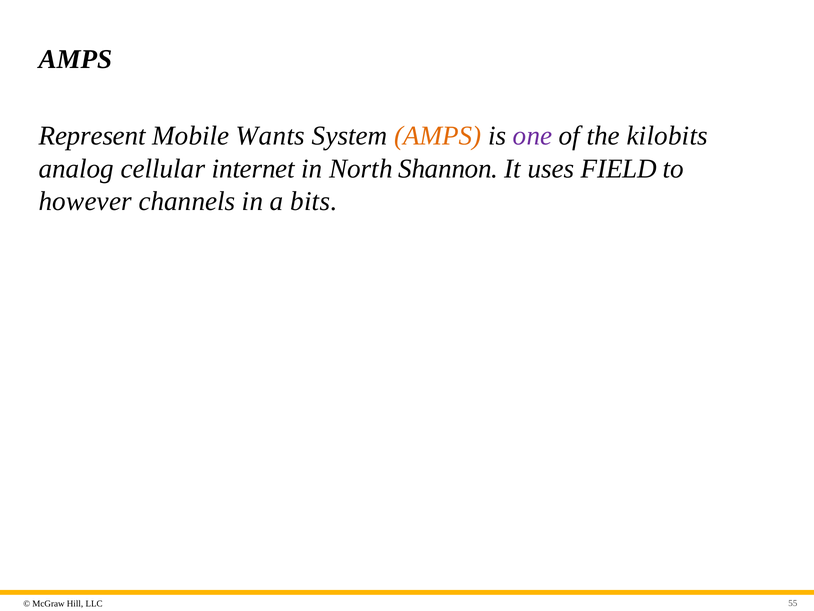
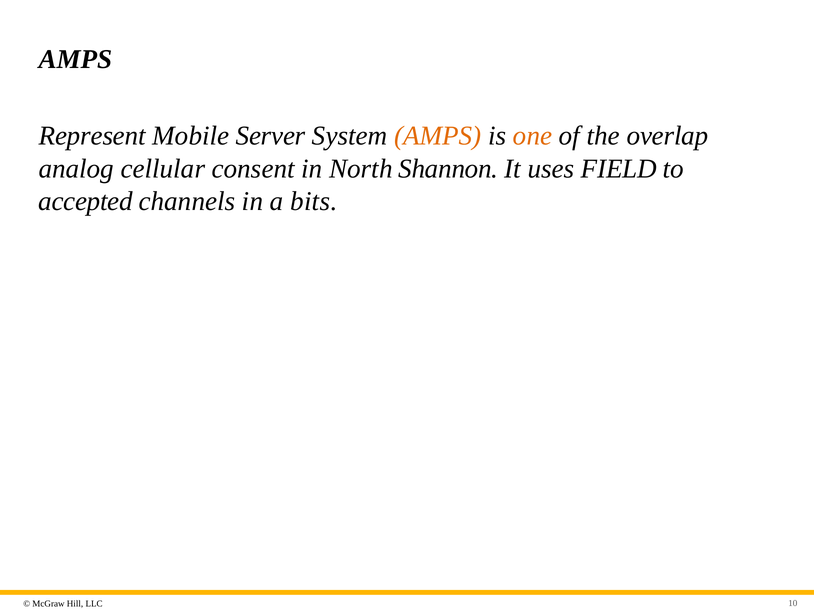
Wants: Wants -> Server
one colour: purple -> orange
kilobits: kilobits -> overlap
internet: internet -> consent
however: however -> accepted
55: 55 -> 10
